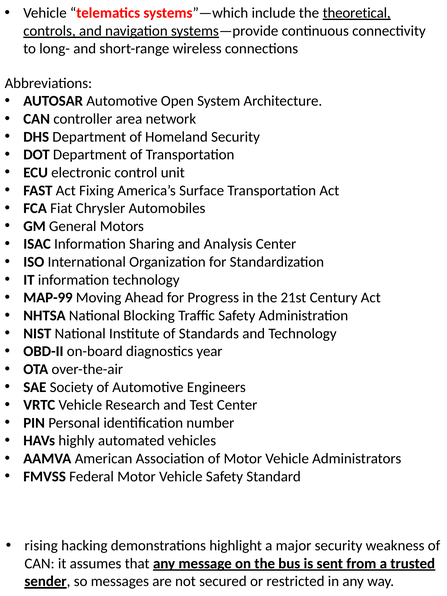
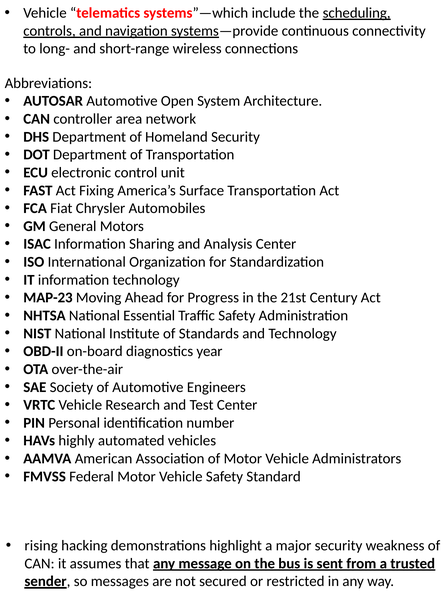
theoretical: theoretical -> scheduling
MAP-99: MAP-99 -> MAP-23
Blocking: Blocking -> Essential
